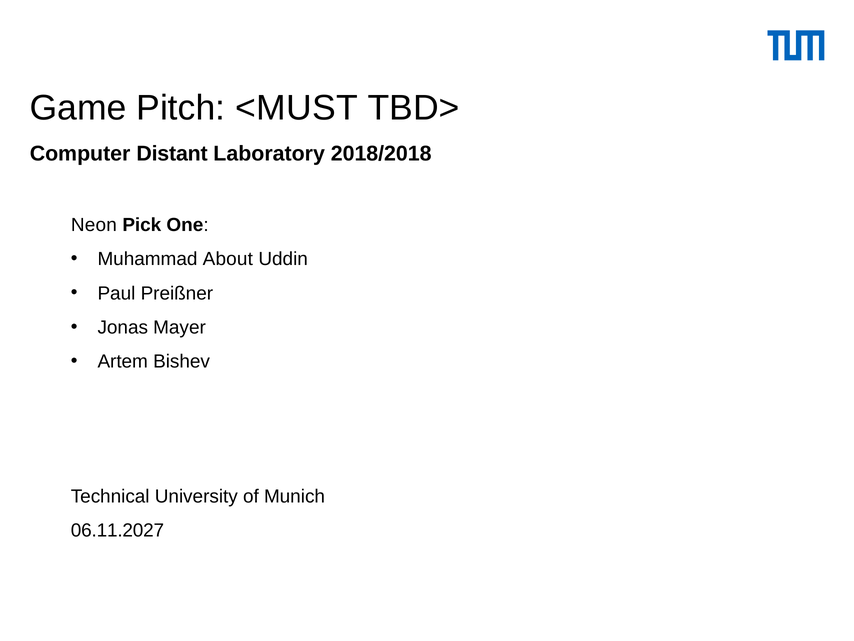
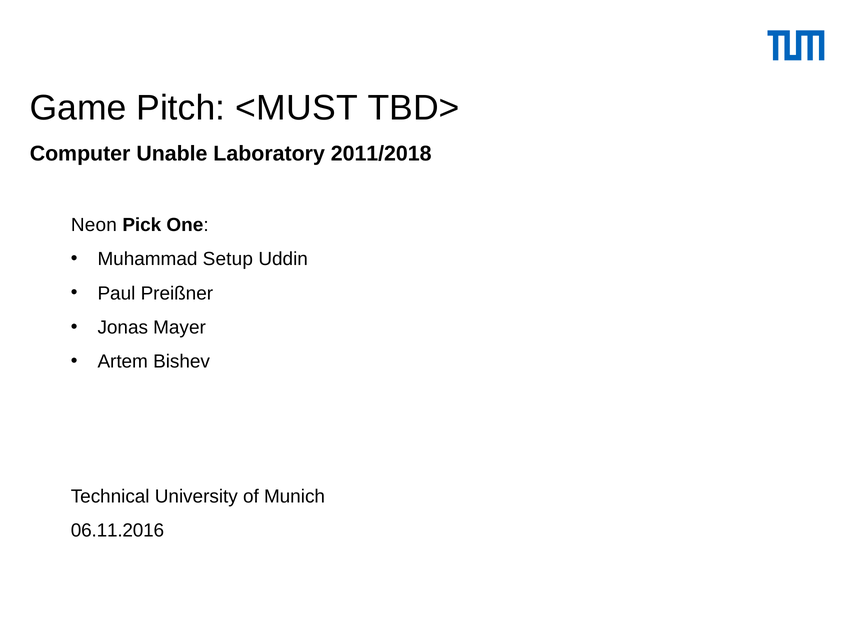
Distant: Distant -> Unable
2018/2018: 2018/2018 -> 2011/2018
About: About -> Setup
06.11.2027: 06.11.2027 -> 06.11.2016
